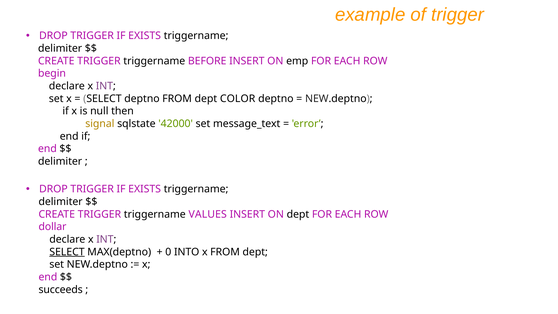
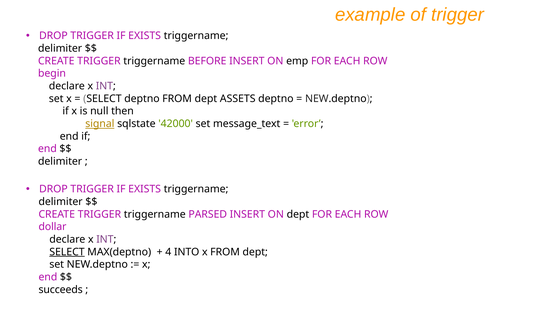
COLOR: COLOR -> ASSETS
signal underline: none -> present
VALUES: VALUES -> PARSED
0: 0 -> 4
